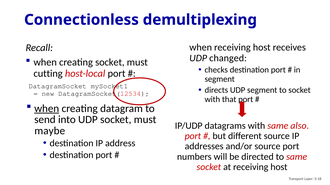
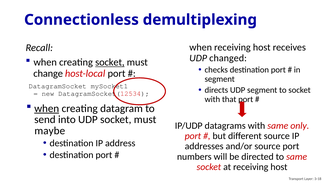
socket at (110, 63) underline: none -> present
cutting: cutting -> change
also: also -> only
